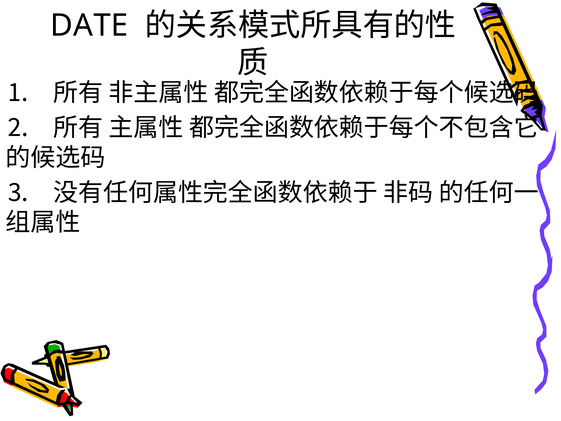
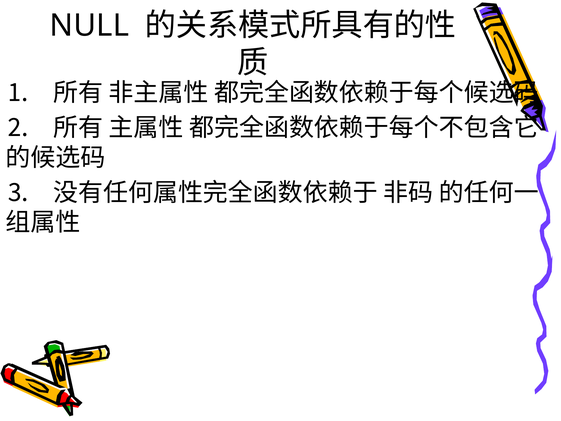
DATE: DATE -> NULL
